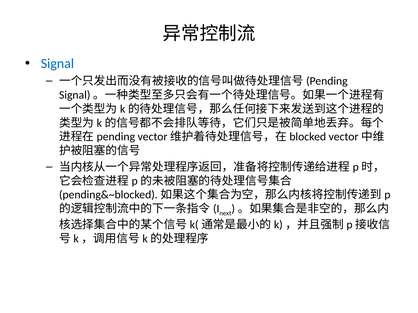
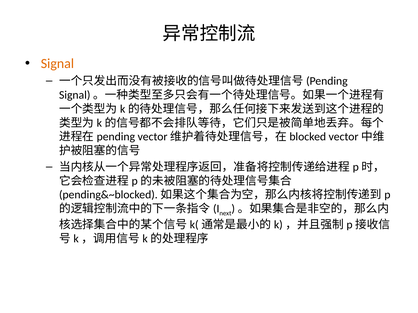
Signal colour: blue -> orange
